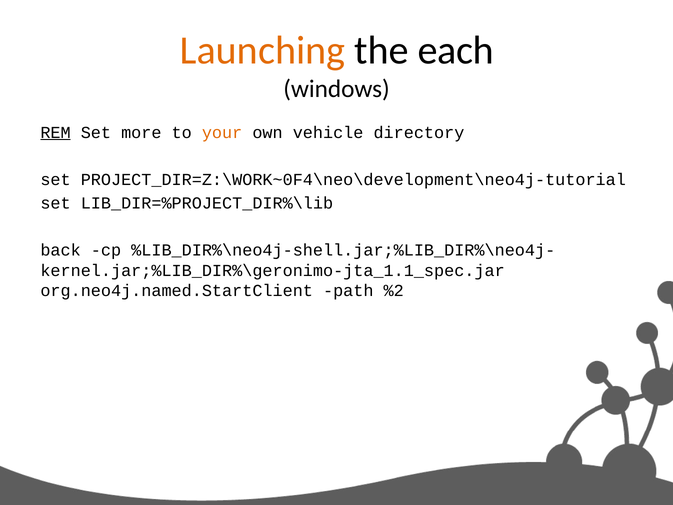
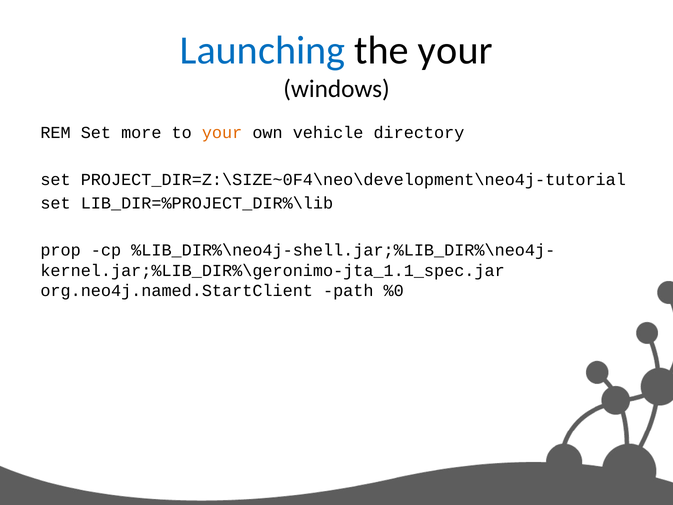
Launching colour: orange -> blue
the each: each -> your
REM underline: present -> none
PROJECT_DIR=Z:\WORK~0F4\neo\development\neo4j-tutorial: PROJECT_DIR=Z:\WORK~0F4\neo\development\neo4j-tutorial -> PROJECT_DIR=Z:\SIZE~0F4\neo\development\neo4j-tutorial
back: back -> prop
%2: %2 -> %0
